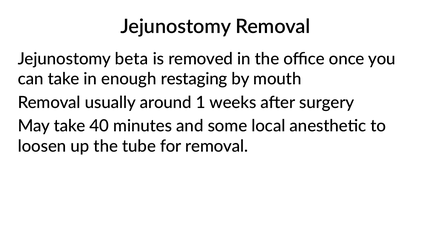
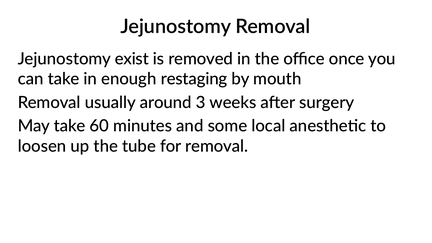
beta: beta -> exist
1: 1 -> 3
40: 40 -> 60
